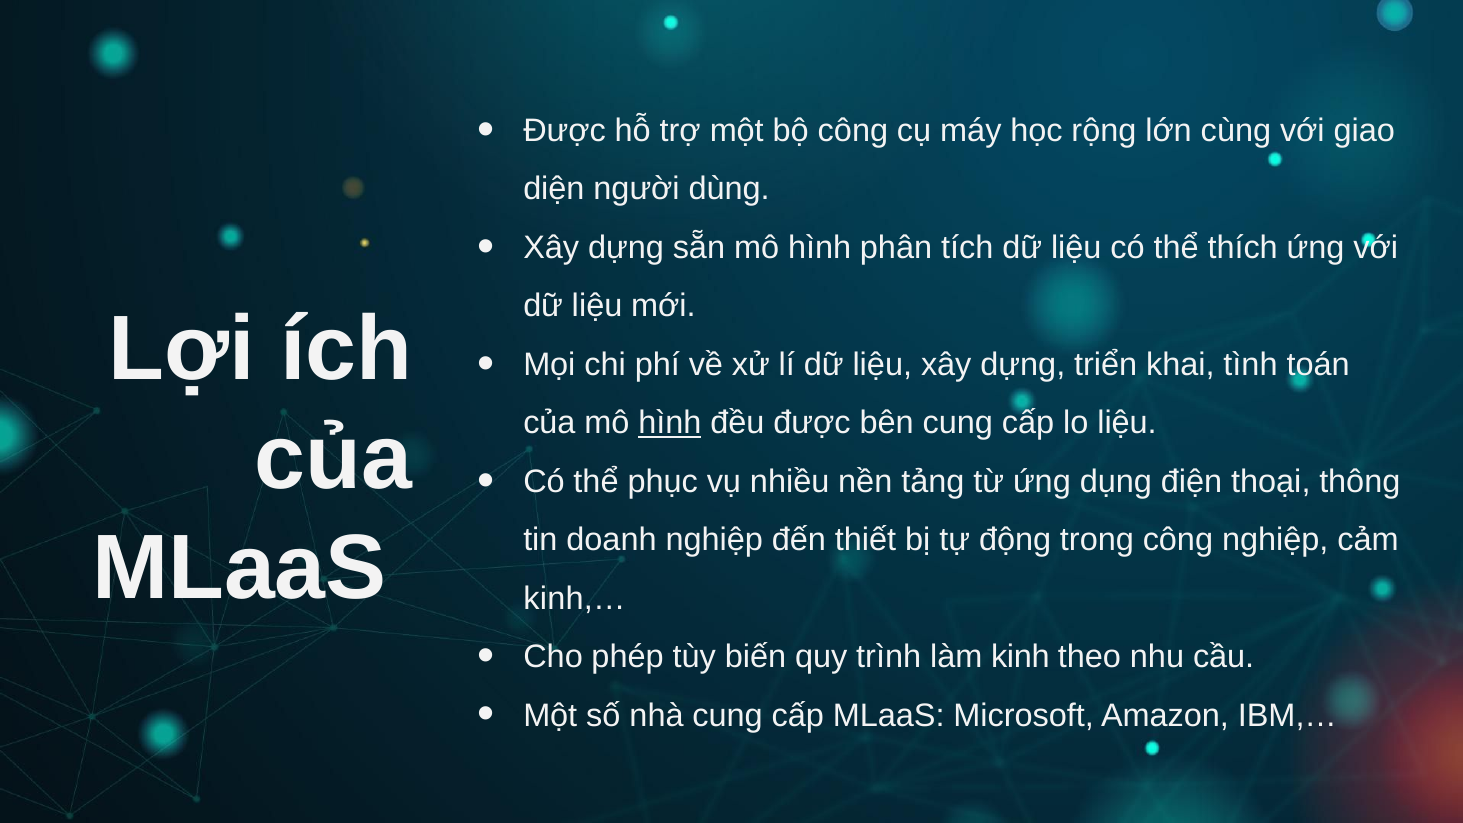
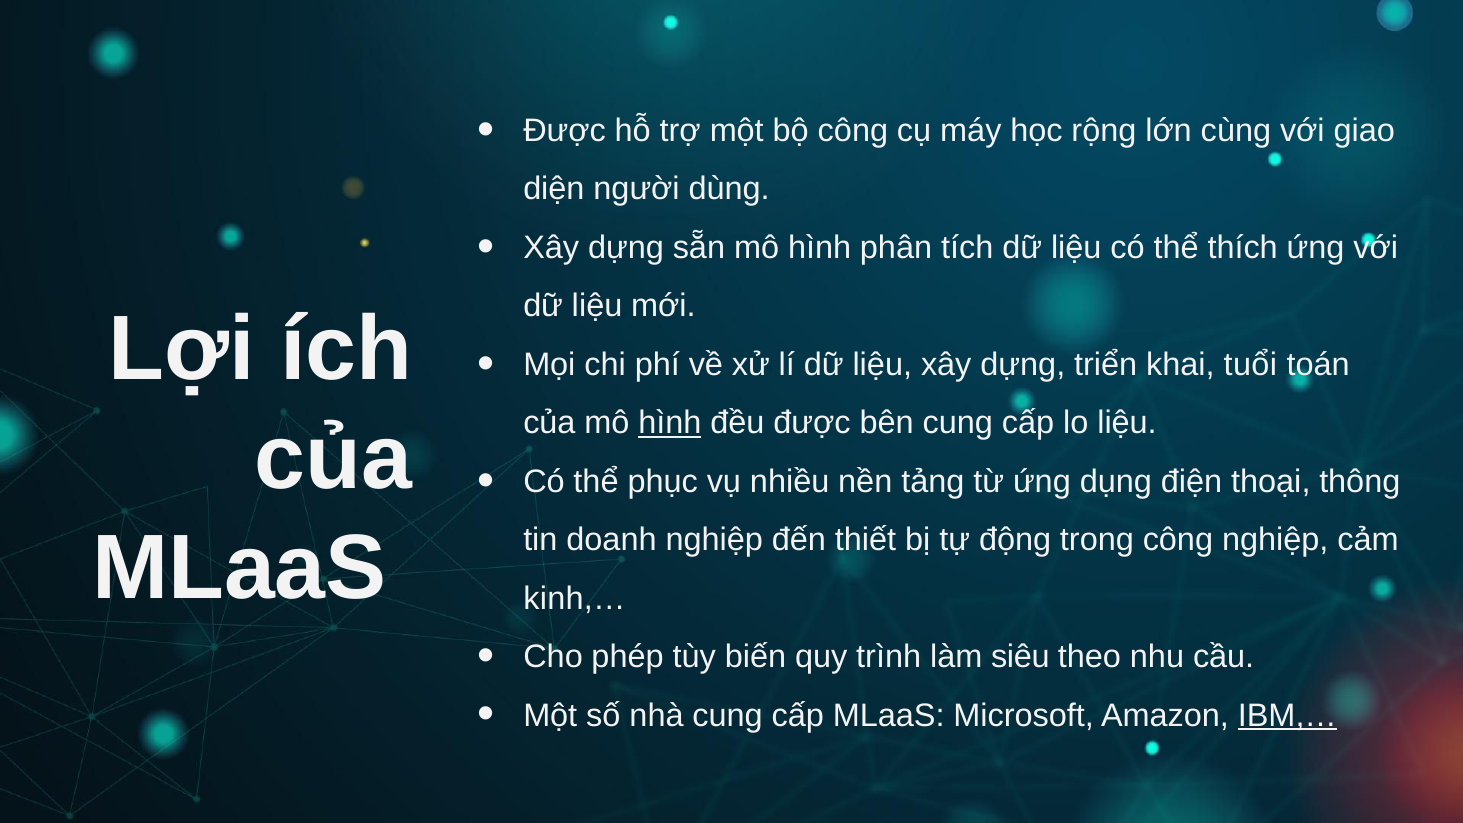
tình: tình -> tuổi
kinh: kinh -> siêu
IBM,… underline: none -> present
